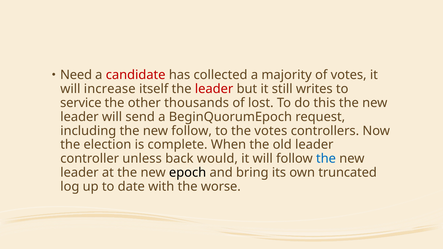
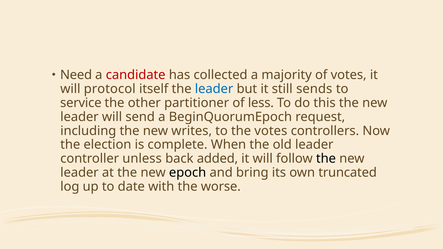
increase: increase -> protocol
leader at (214, 89) colour: red -> blue
writes: writes -> sends
thousands: thousands -> partitioner
lost: lost -> less
new follow: follow -> writes
would: would -> added
the at (326, 159) colour: blue -> black
